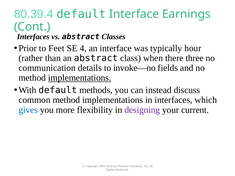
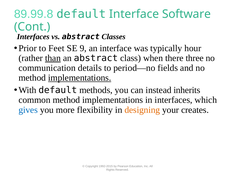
80.39.4: 80.39.4 -> 89.99.8
Earnings: Earnings -> Software
4: 4 -> 9
than underline: none -> present
invoke—no: invoke—no -> period—no
discuss: discuss -> inherits
designing colour: purple -> orange
current: current -> creates
